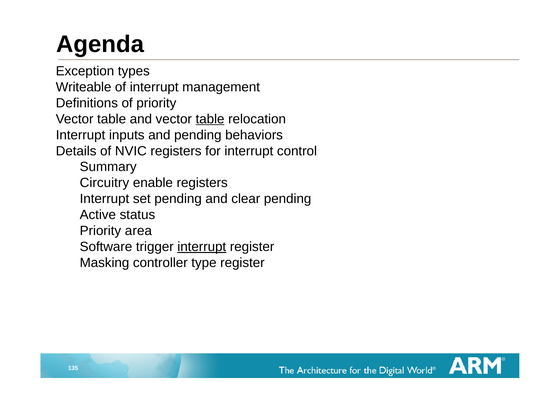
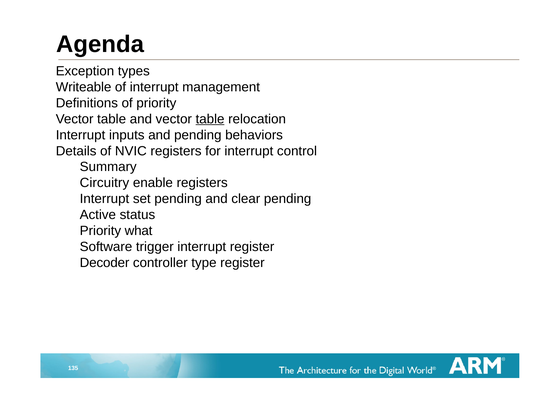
area: area -> what
interrupt at (202, 247) underline: present -> none
Masking: Masking -> Decoder
